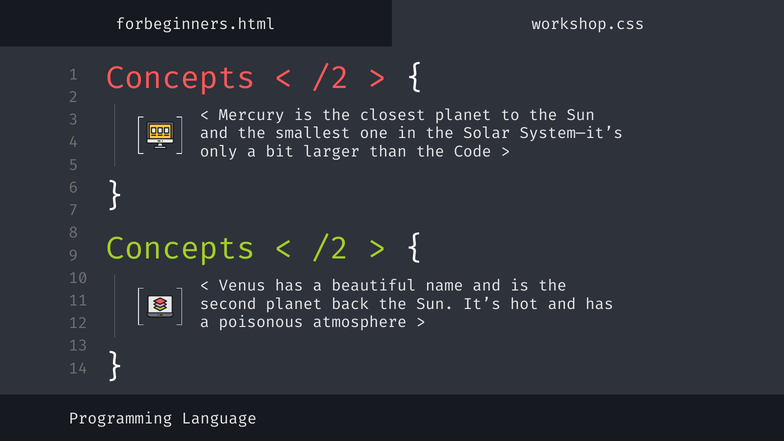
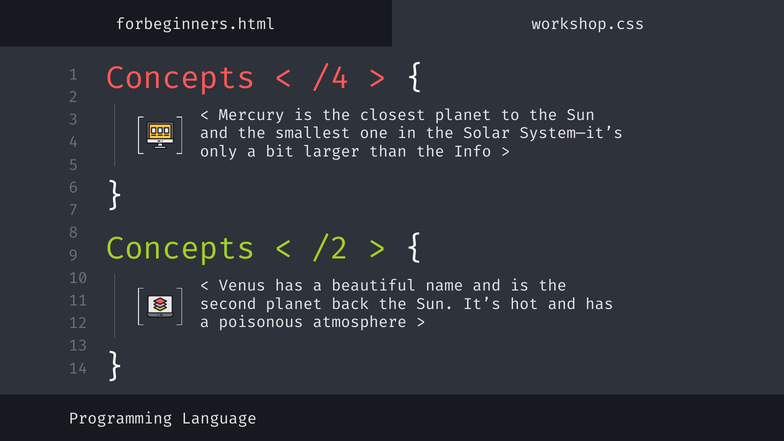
/2 at (331, 78): /2 -> /4
Code: Code -> Info
